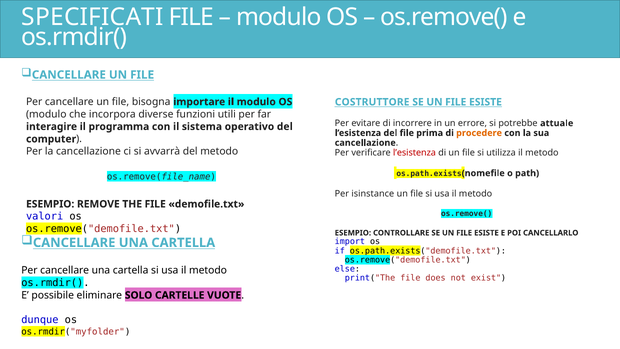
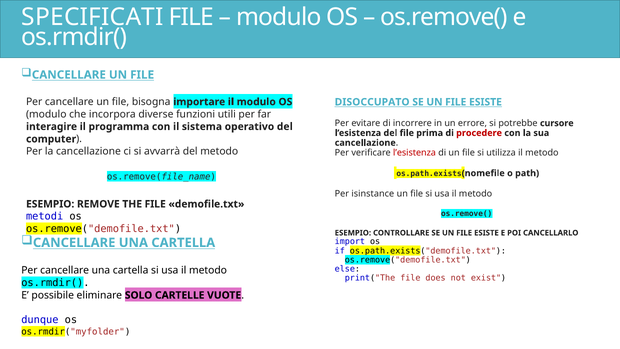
COSTRUTTORE: COSTRUTTORE -> DISOCCUPATO
attuale: attuale -> cursore
procedere colour: orange -> red
valori: valori -> metodi
